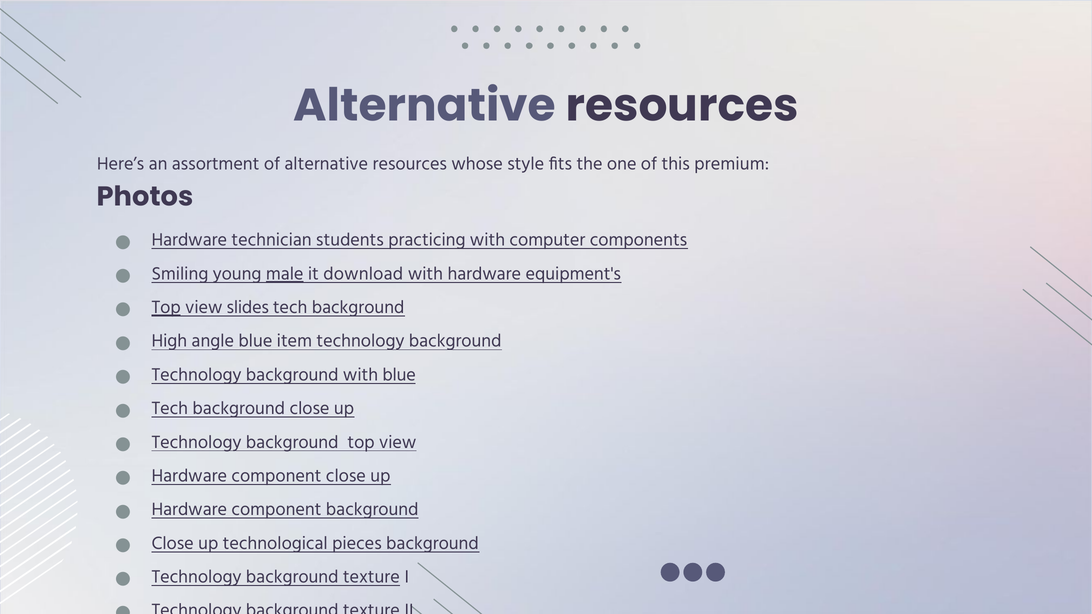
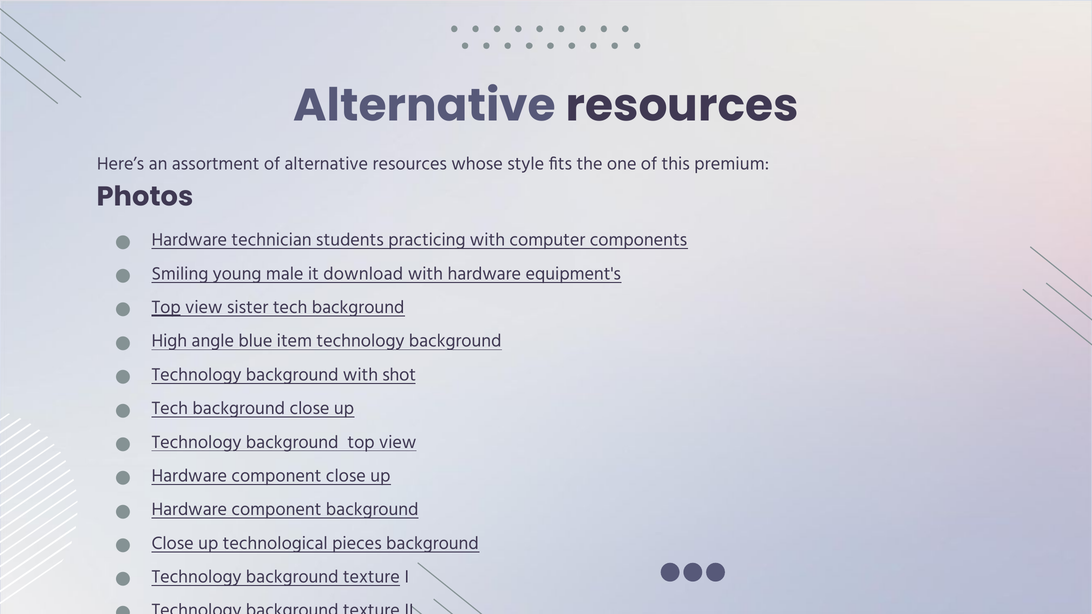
male underline: present -> none
slides: slides -> sister
with blue: blue -> shot
